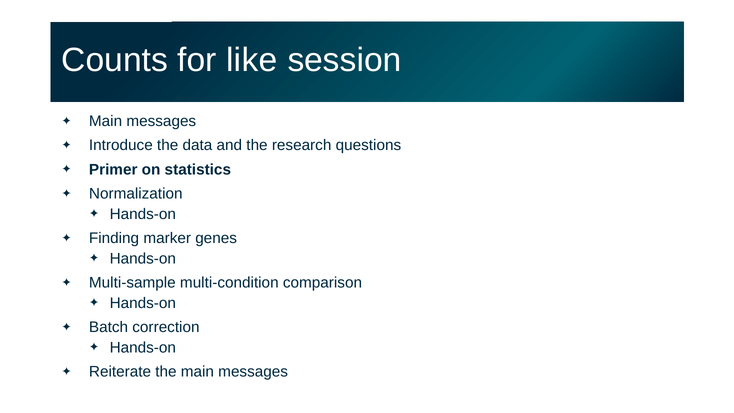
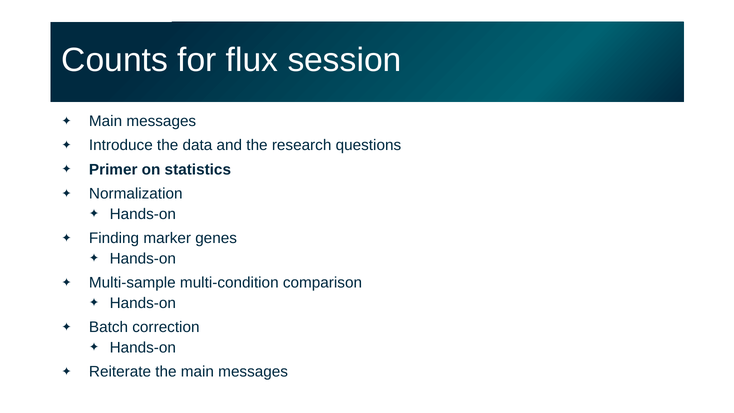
like: like -> flux
